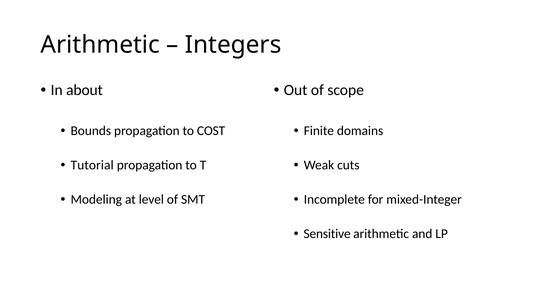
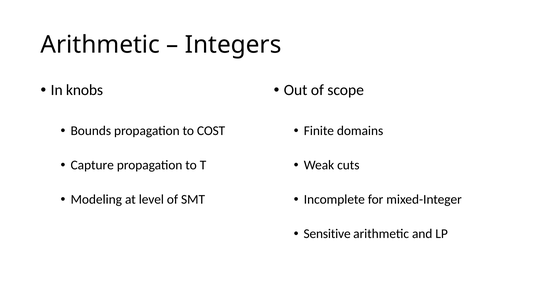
about: about -> knobs
Tutorial: Tutorial -> Capture
